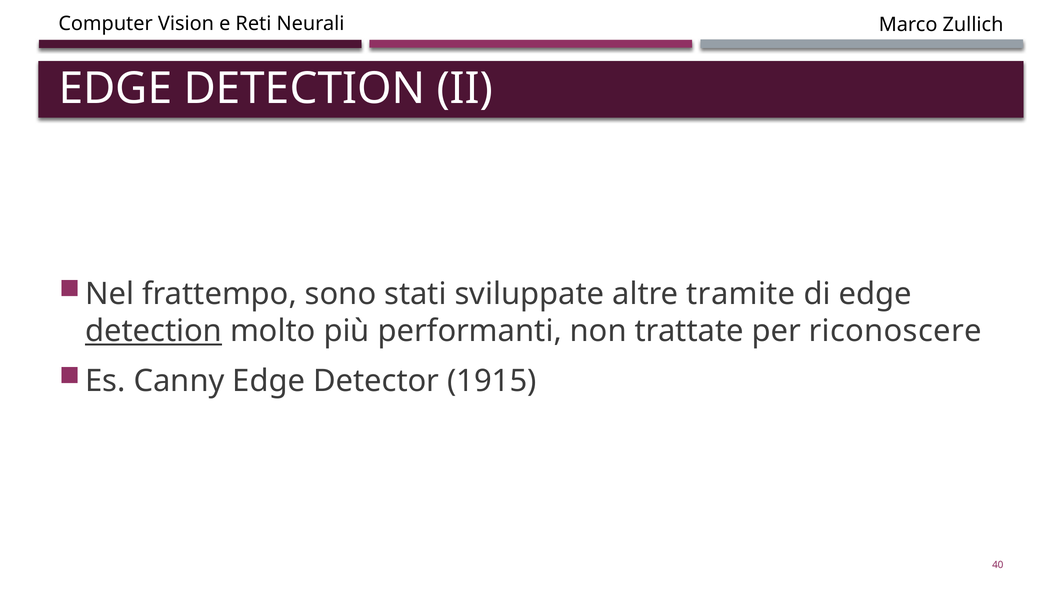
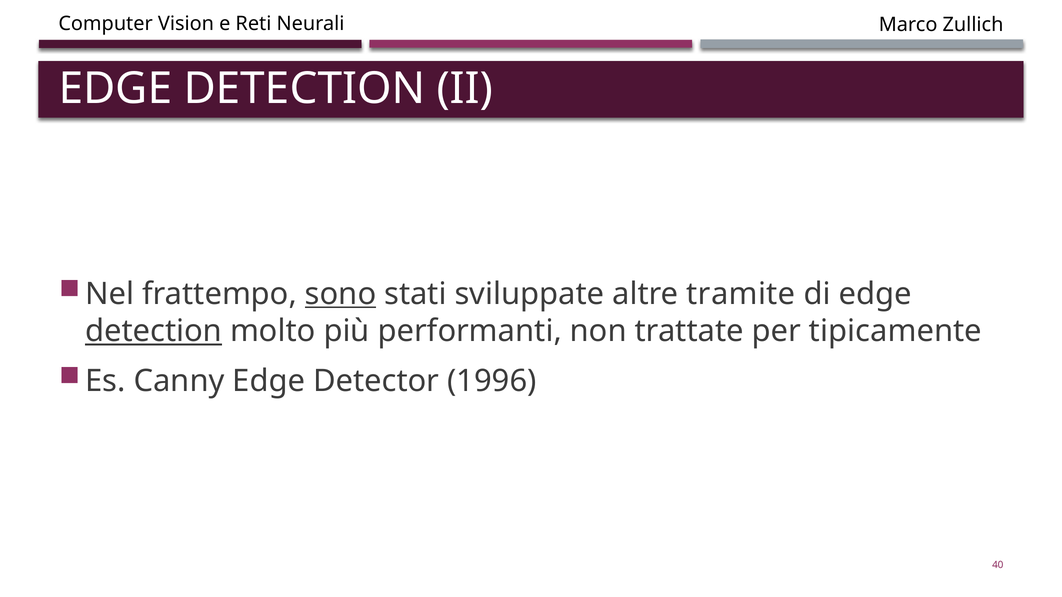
sono underline: none -> present
riconoscere: riconoscere -> tipicamente
1915: 1915 -> 1996
